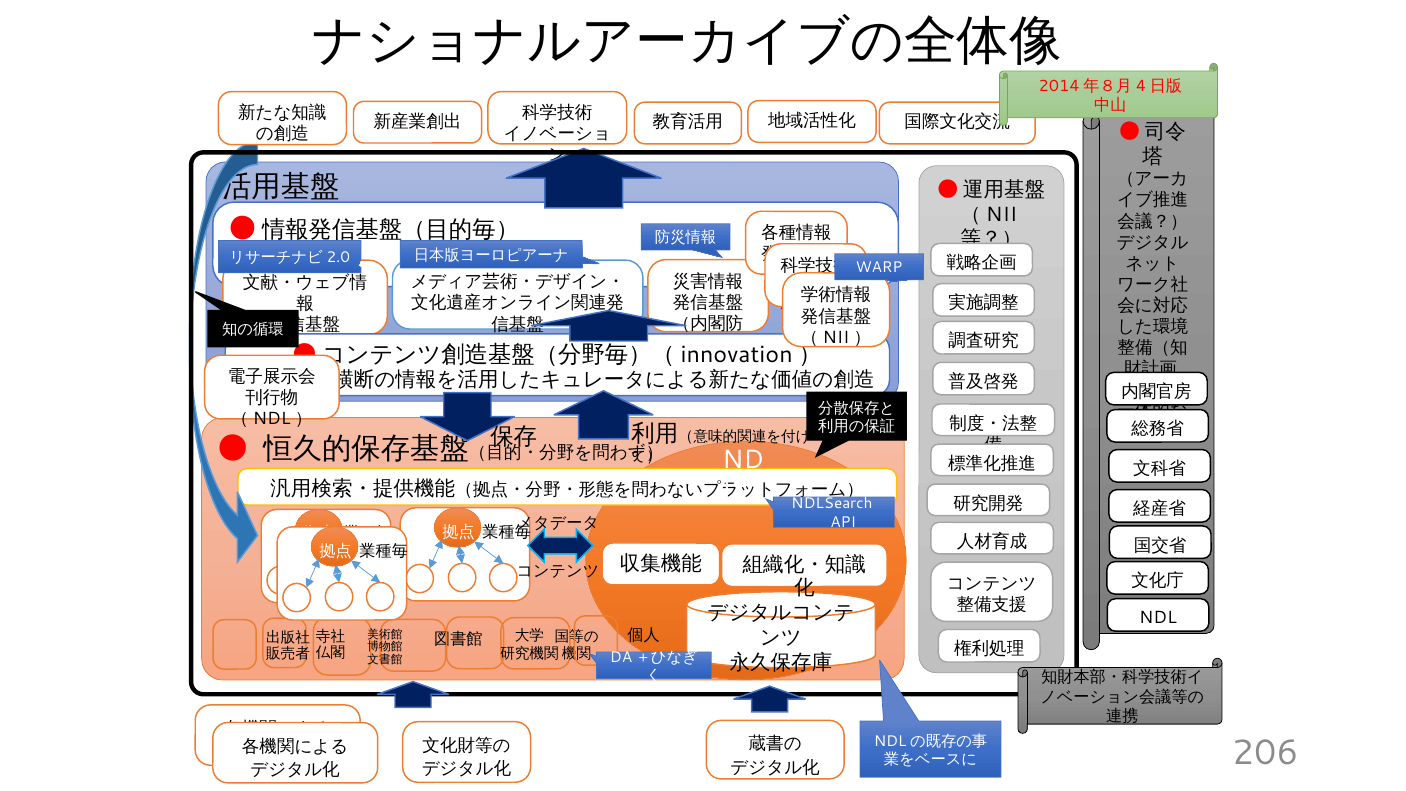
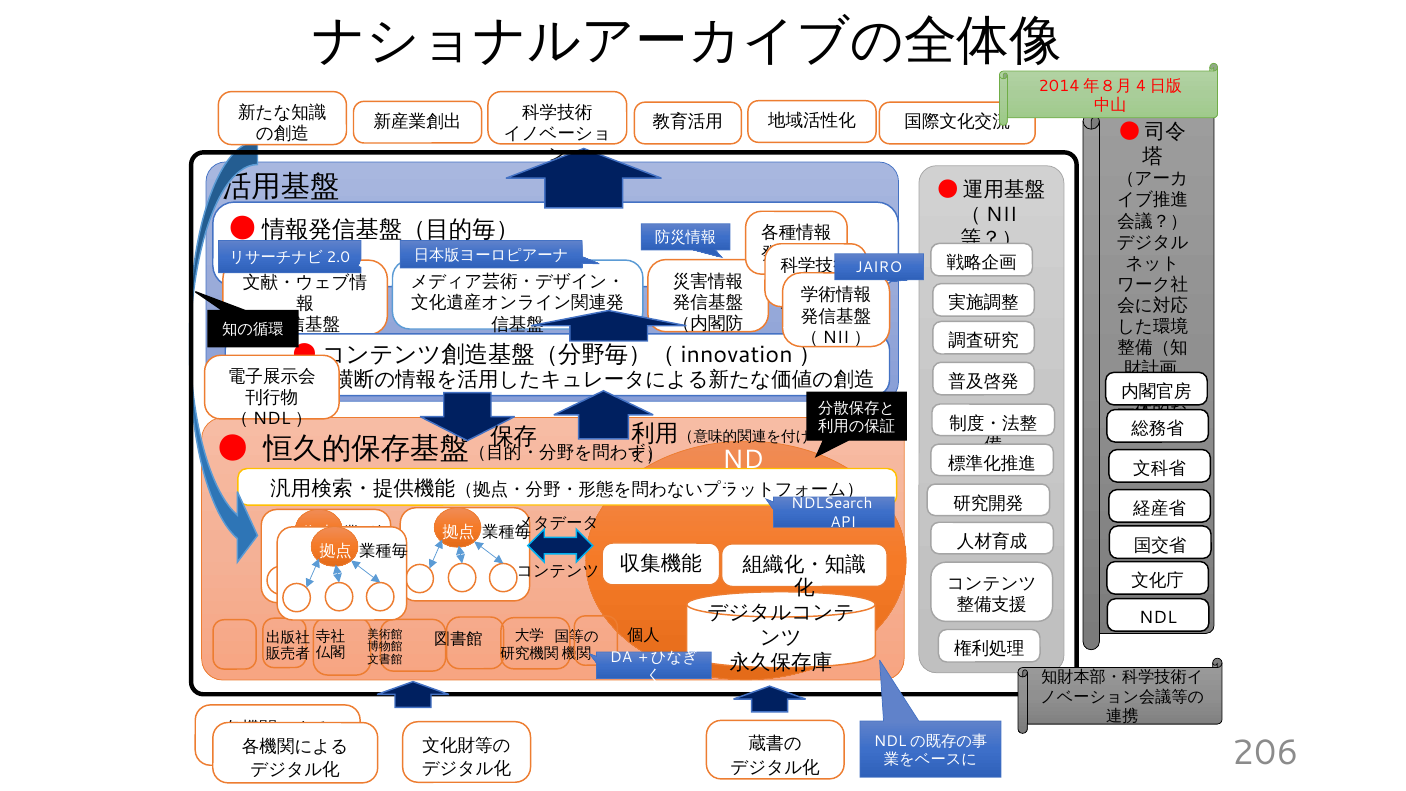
WARP: WARP -> JAIRO
